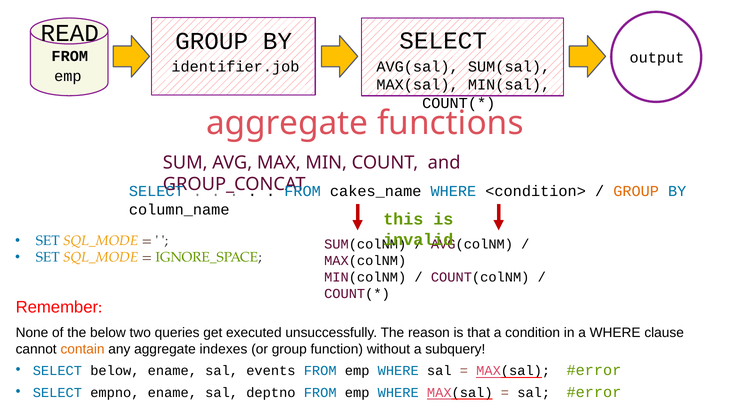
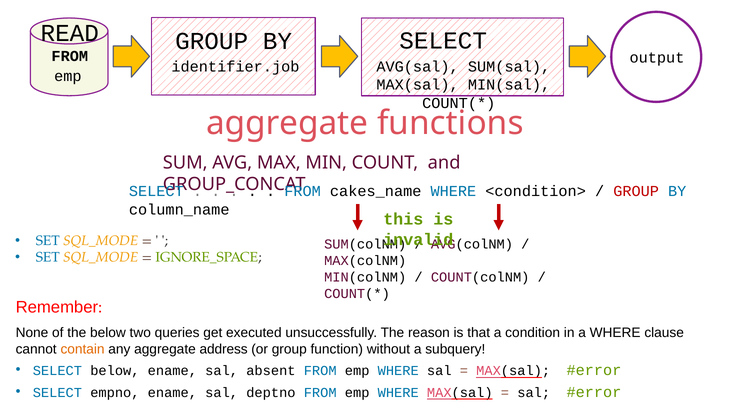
GROUP at (636, 191) colour: orange -> red
indexes: indexes -> address
events: events -> absent
